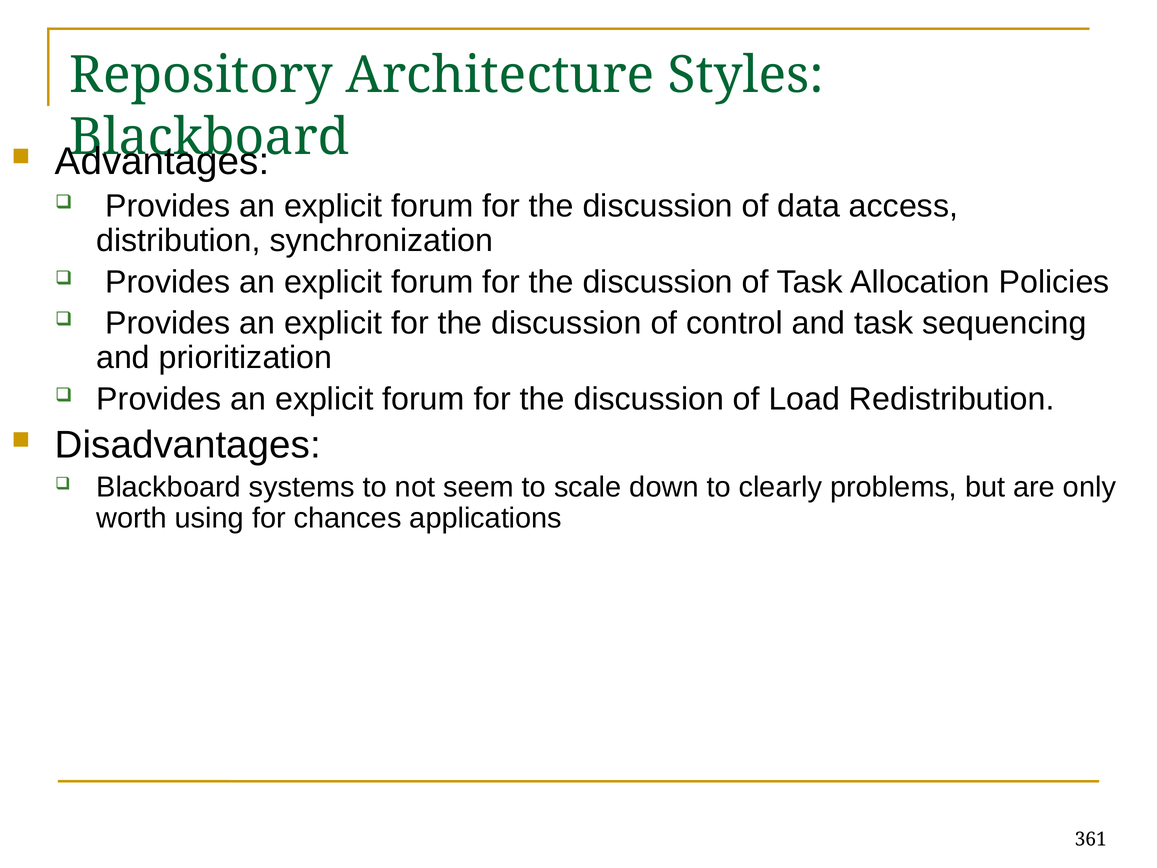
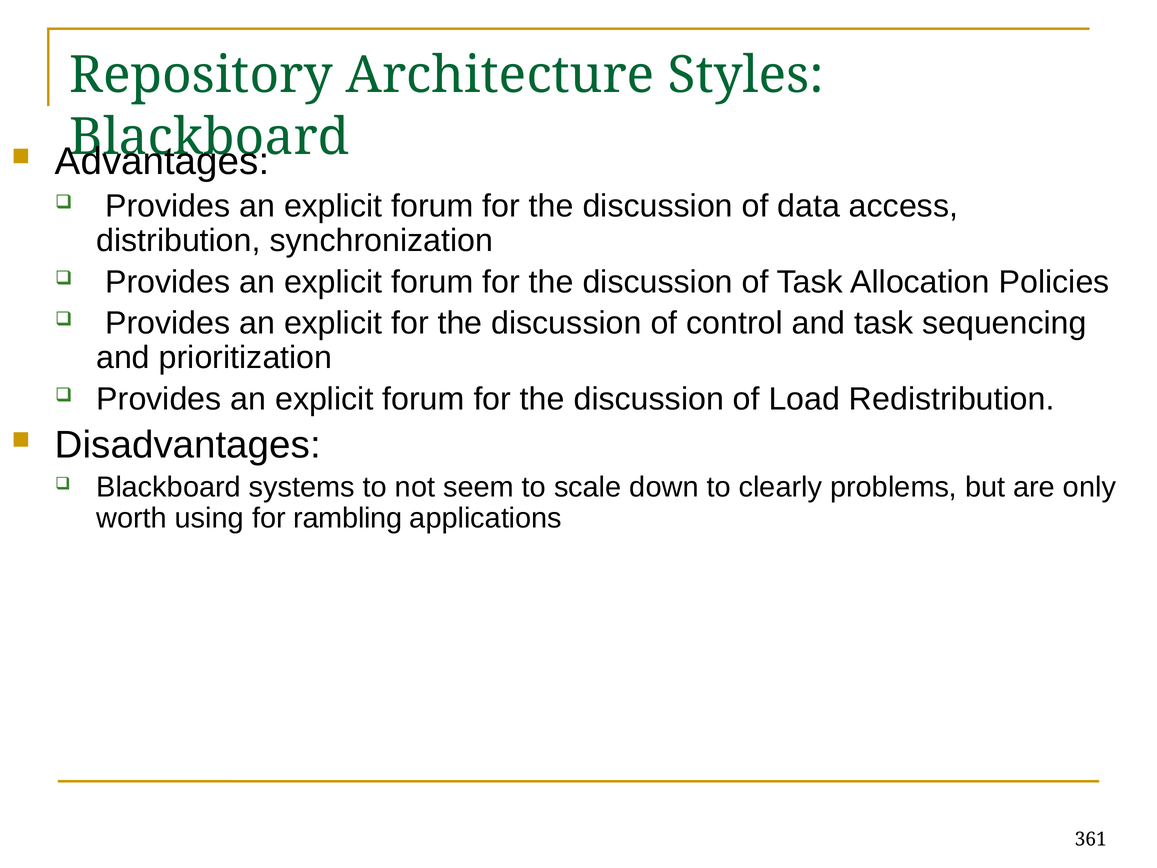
chances: chances -> rambling
